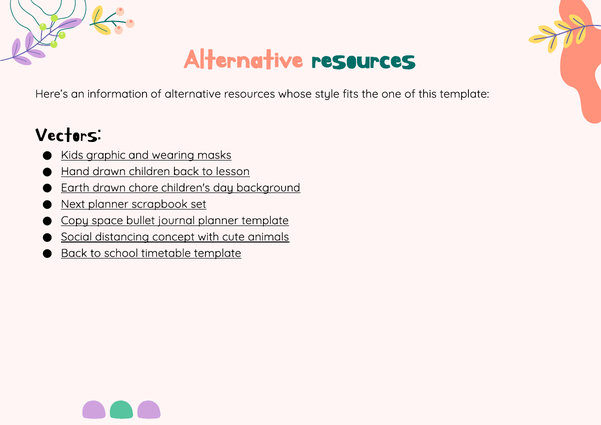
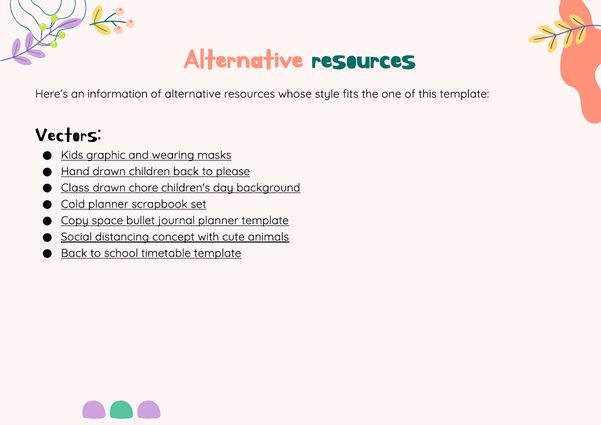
lesson: lesson -> please
Earth: Earth -> Class
Next: Next -> Cold
